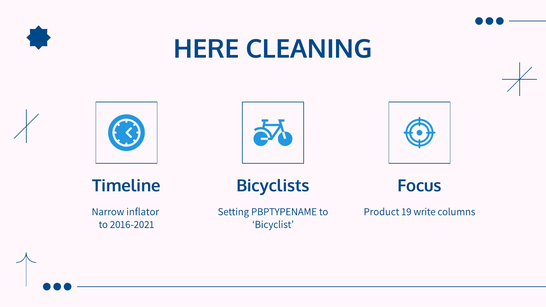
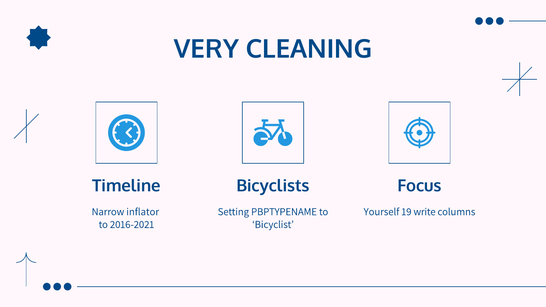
HERE: HERE -> VERY
Product: Product -> Yourself
